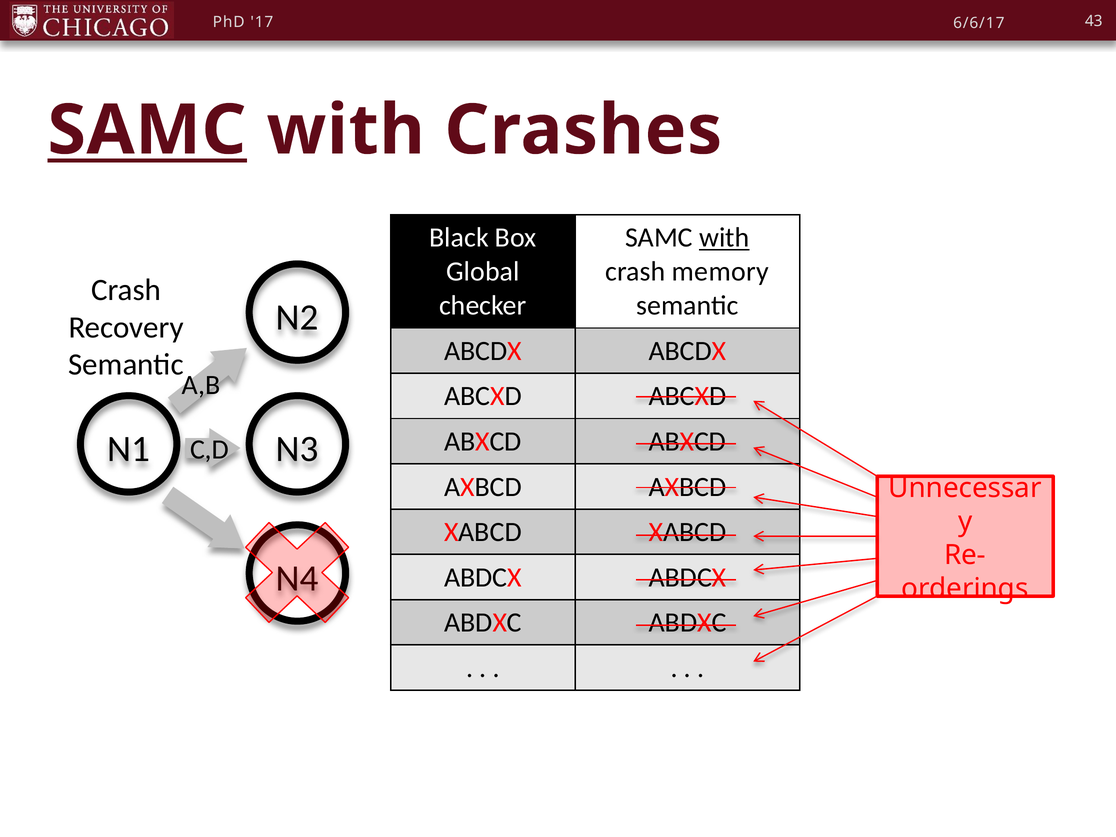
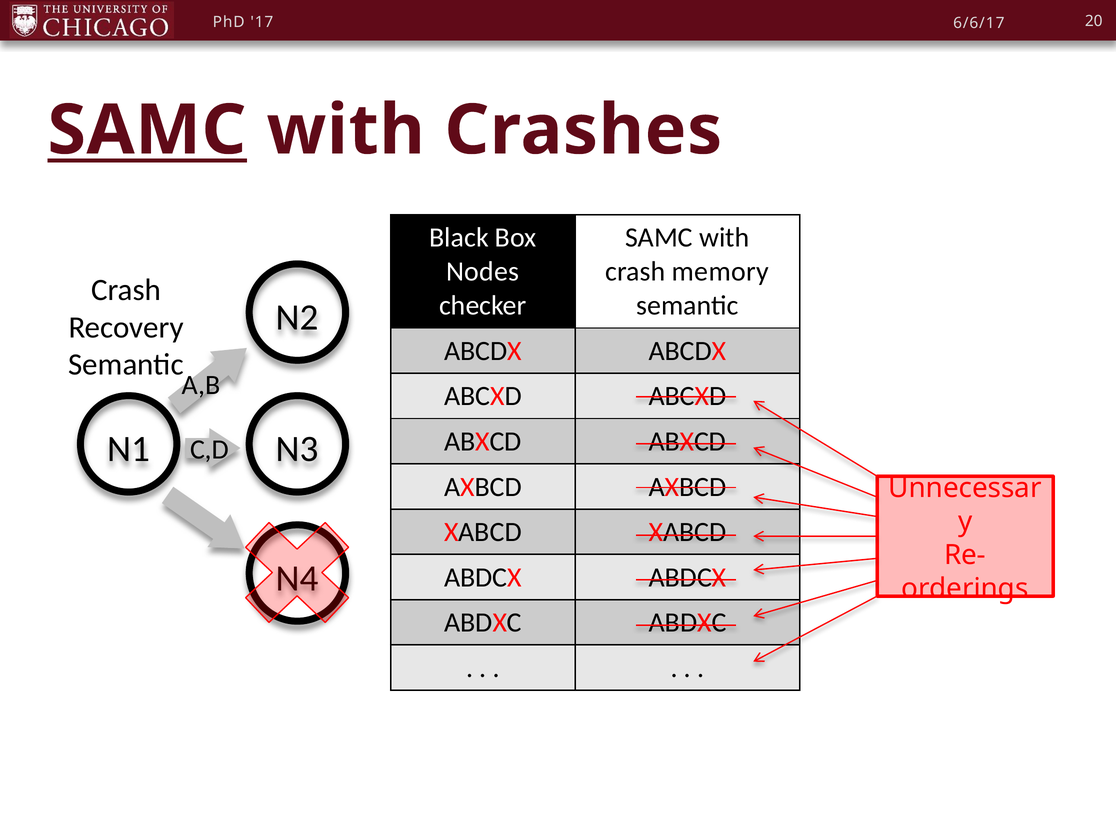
43: 43 -> 20
with at (724, 238) underline: present -> none
Global: Global -> Nodes
